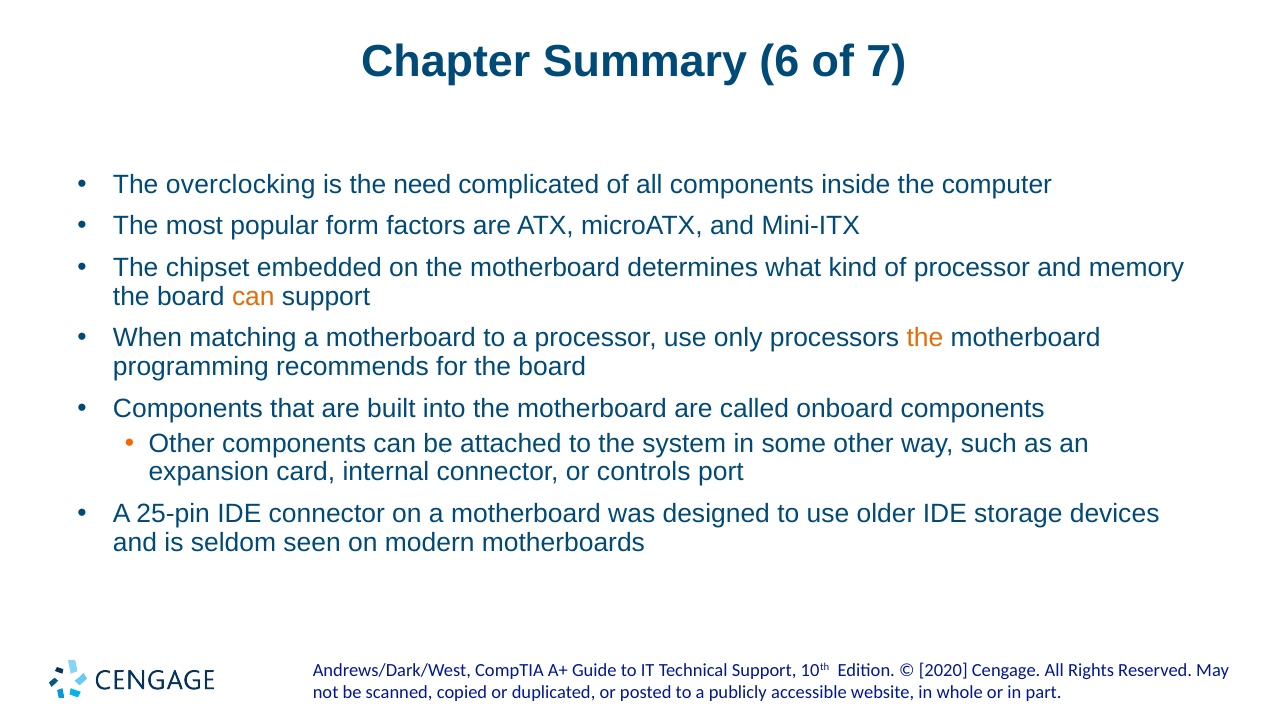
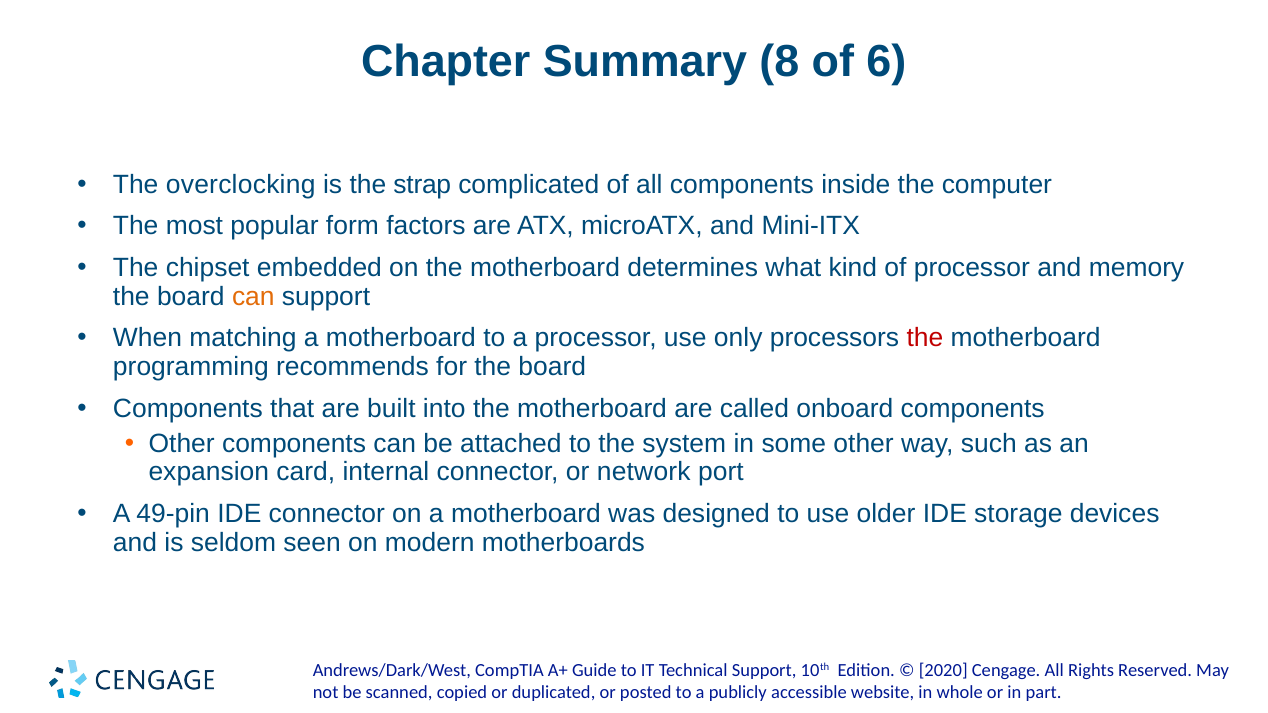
6: 6 -> 8
7: 7 -> 6
need: need -> strap
the at (925, 338) colour: orange -> red
controls: controls -> network
25-pin: 25-pin -> 49-pin
